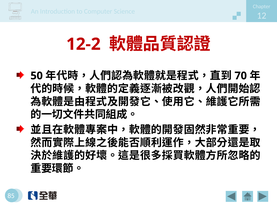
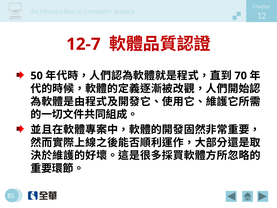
12-2: 12-2 -> 12-7
